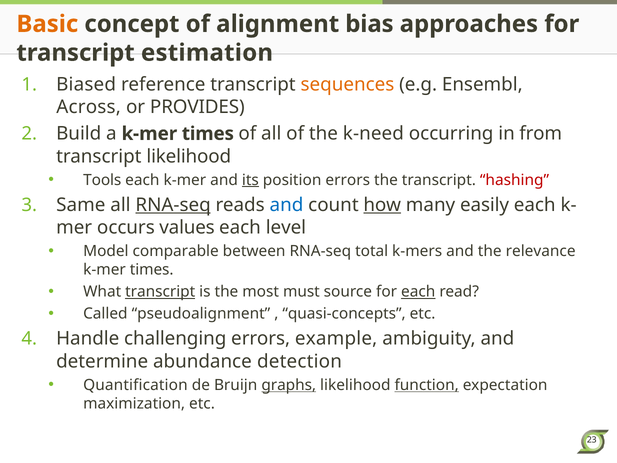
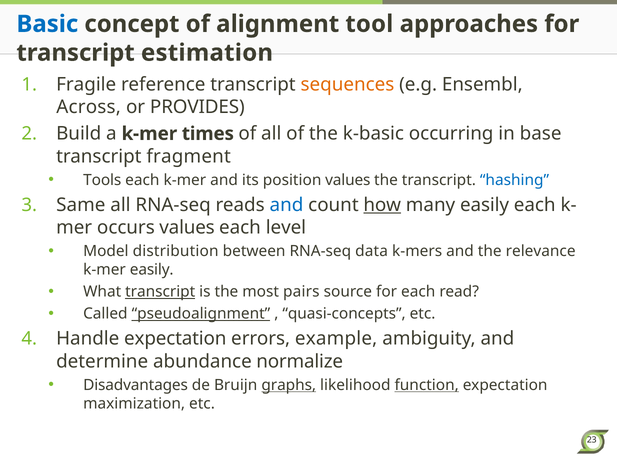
Basic colour: orange -> blue
bias: bias -> tool
Biased: Biased -> Fragile
k-need: k-need -> k-basic
from: from -> base
transcript likelihood: likelihood -> fragment
its underline: present -> none
position errors: errors -> values
hashing colour: red -> blue
RNA-seq at (173, 205) underline: present -> none
comparable: comparable -> distribution
total: total -> data
times at (152, 270): times -> easily
must: must -> pairs
each at (418, 292) underline: present -> none
pseudoalignment underline: none -> present
Handle challenging: challenging -> expectation
detection: detection -> normalize
Quantification: Quantification -> Disadvantages
